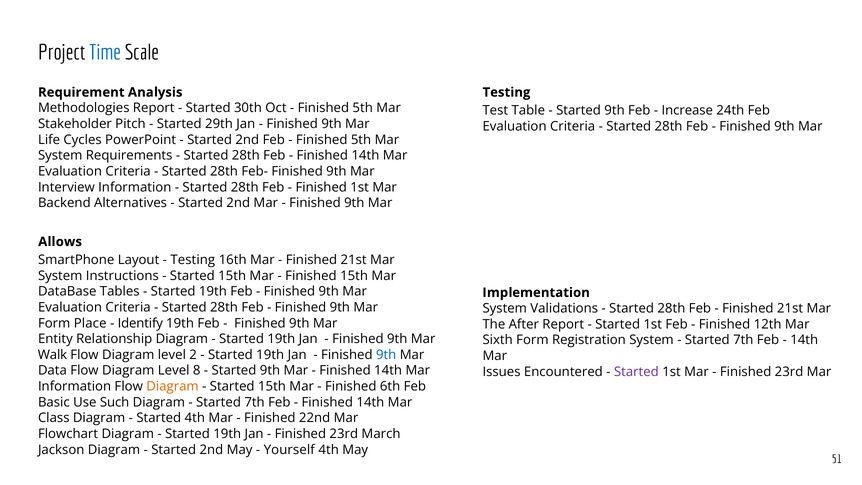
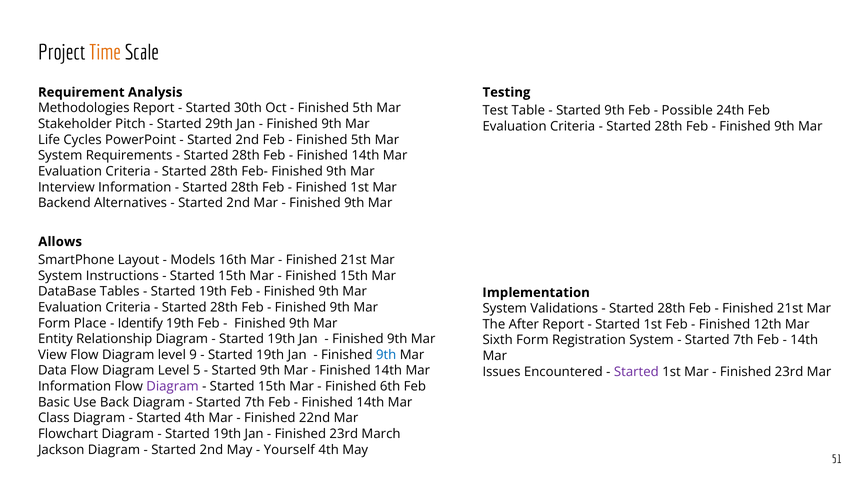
Time colour: blue -> orange
Increase: Increase -> Possible
Testing at (193, 260): Testing -> Models
Walk: Walk -> View
2: 2 -> 9
8: 8 -> 5
Diagram at (172, 386) colour: orange -> purple
Such: Such -> Back
